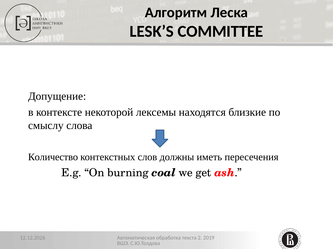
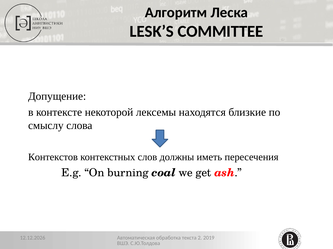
Количество: Количество -> Контекстов
